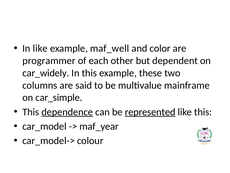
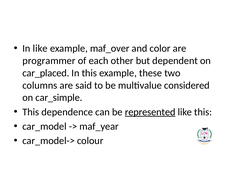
maf_well: maf_well -> maf_over
car_widely: car_widely -> car_placed
mainframe: mainframe -> considered
dependence underline: present -> none
